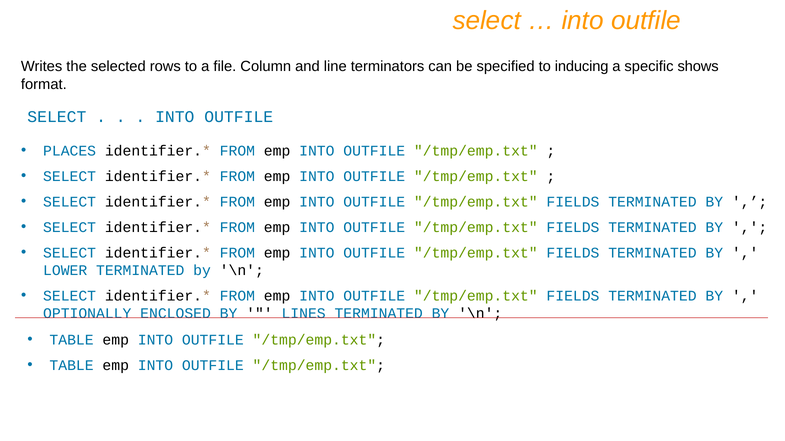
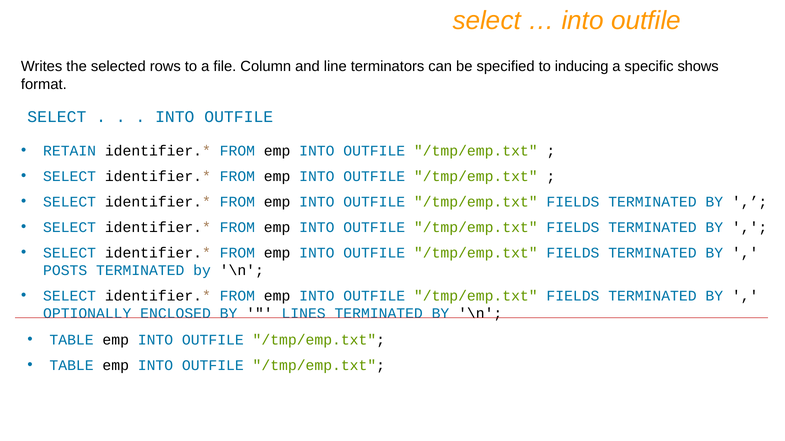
PLACES: PLACES -> RETAIN
LOWER: LOWER -> POSTS
